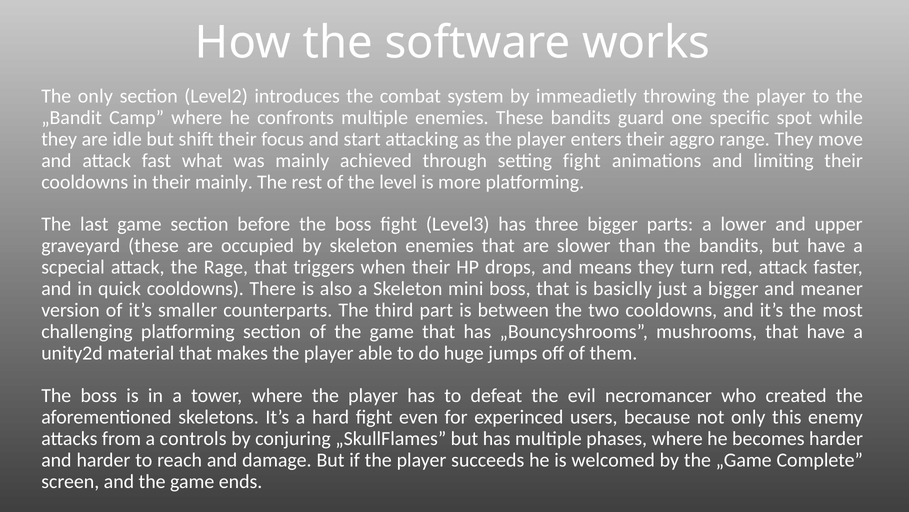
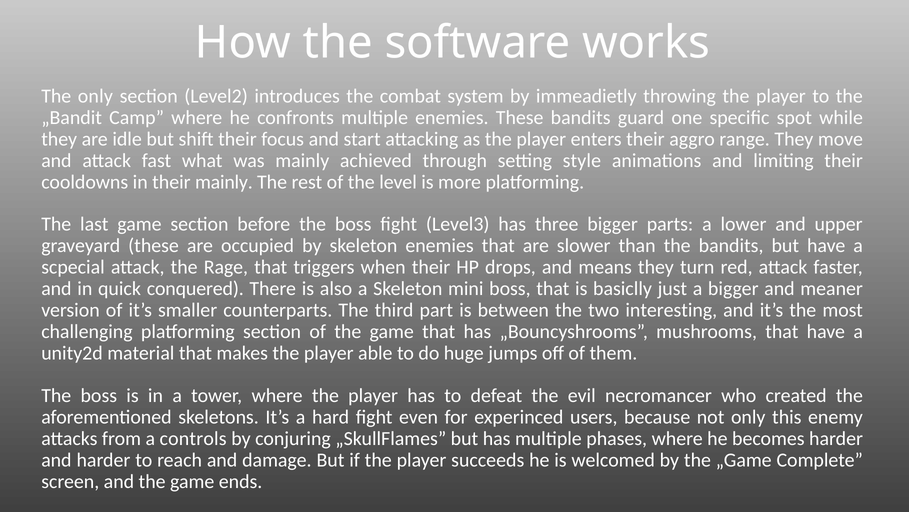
setting fight: fight -> style
quick cooldowns: cooldowns -> conquered
two cooldowns: cooldowns -> interesting
